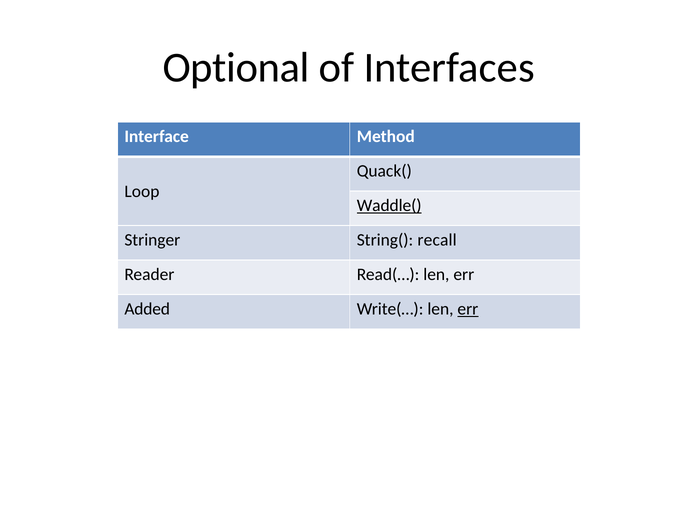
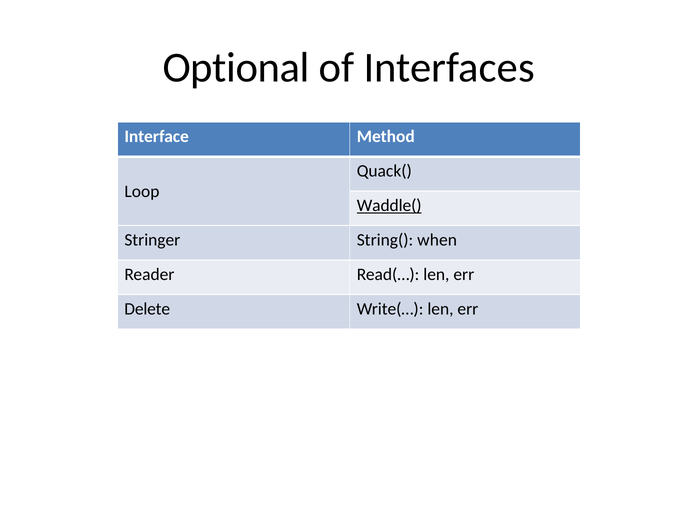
recall: recall -> when
Added: Added -> Delete
err at (468, 309) underline: present -> none
